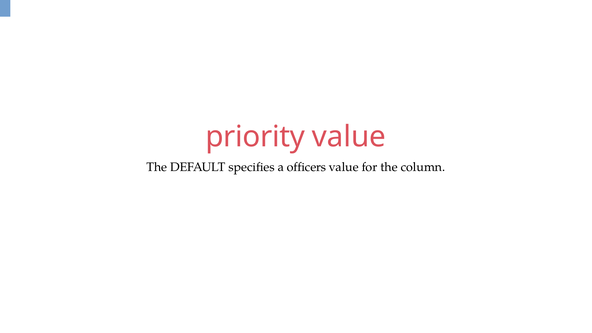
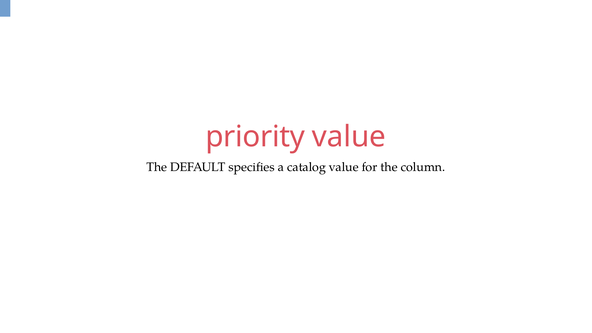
officers: officers -> catalog
